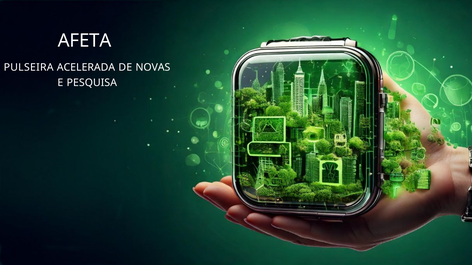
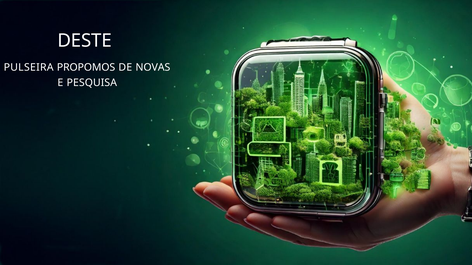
AFETA: AFETA -> DESTE
ACELERADA: ACELERADA -> PROPOMOS
